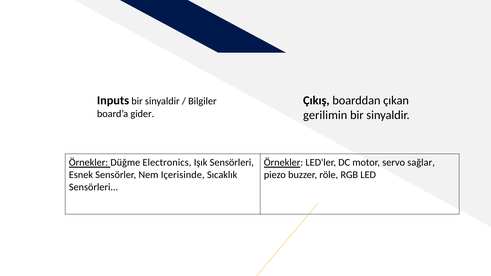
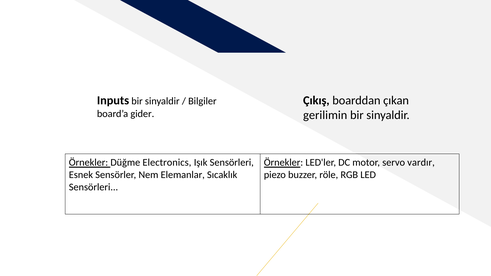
sağlar: sağlar -> vardır
Içerisinde: Içerisinde -> Elemanlar
